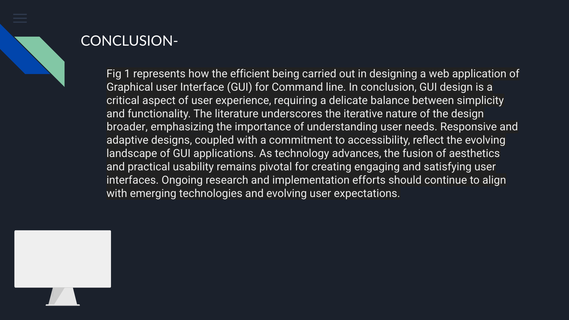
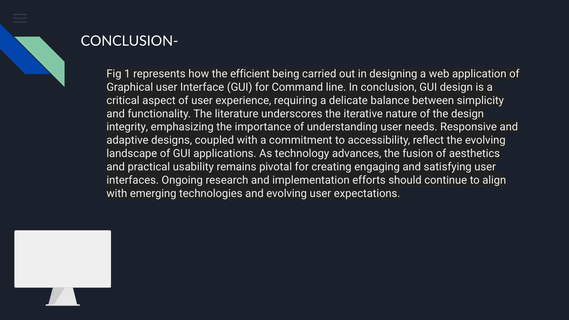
broader: broader -> integrity
